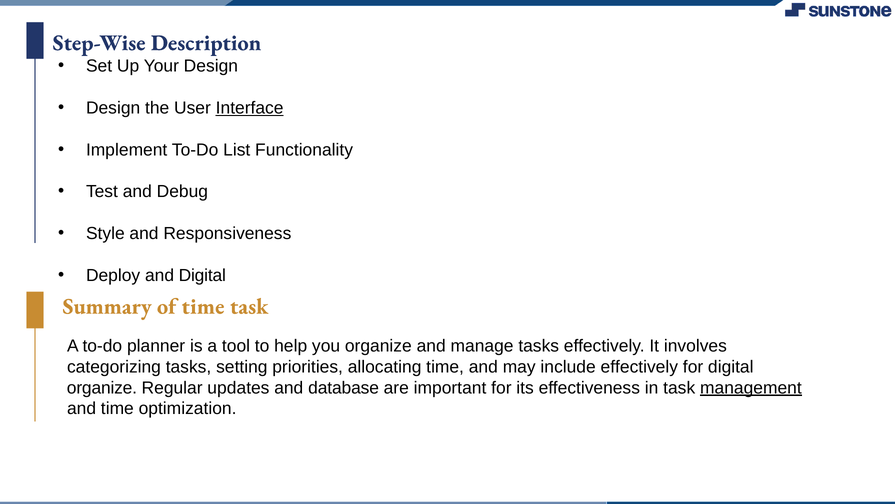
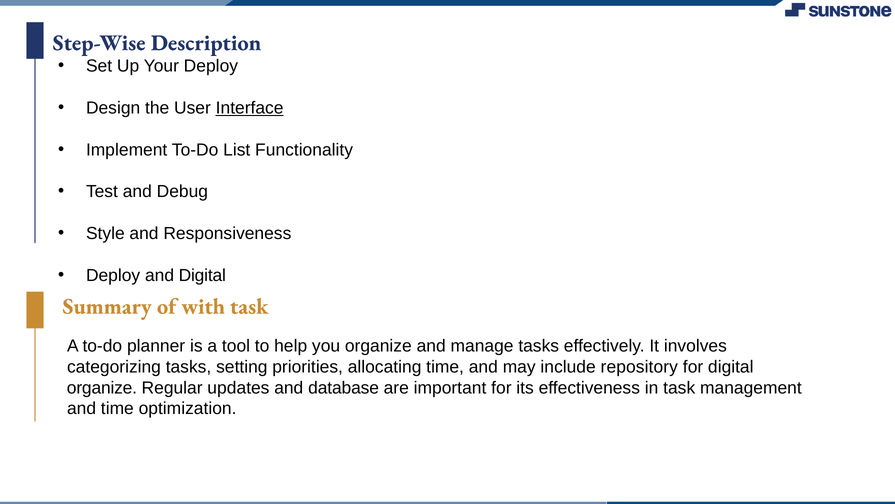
Your Design: Design -> Deploy
of time: time -> with
include effectively: effectively -> repository
management underline: present -> none
